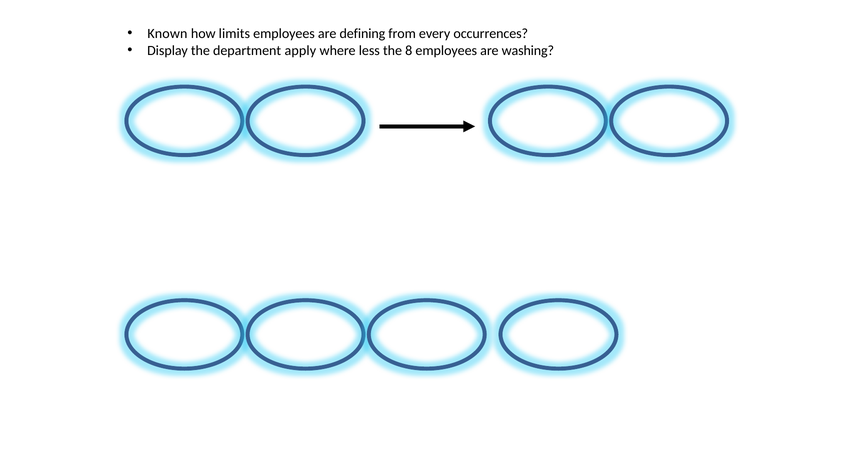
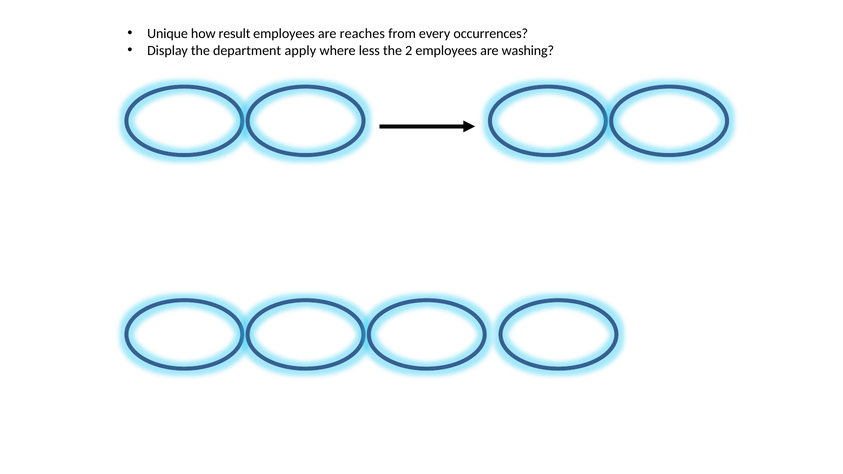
Known: Known -> Unique
limits: limits -> result
defining: defining -> reaches
8: 8 -> 2
